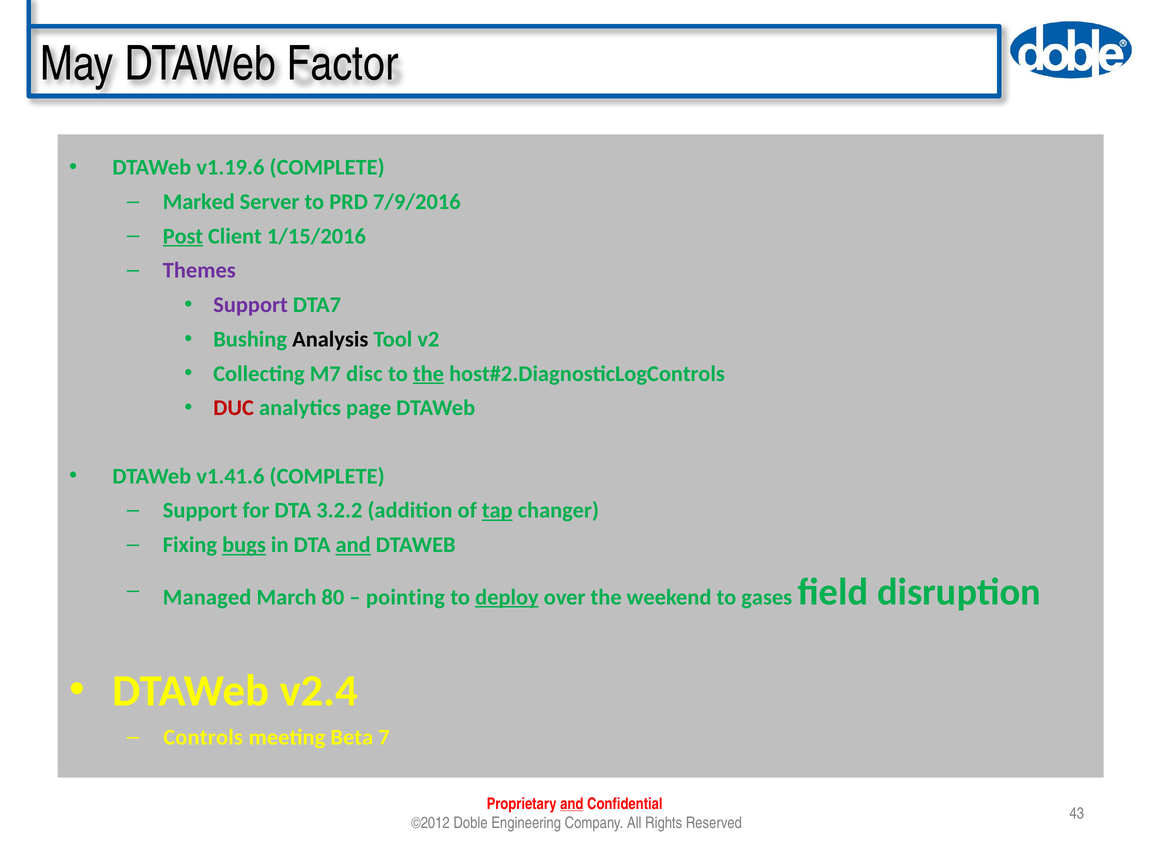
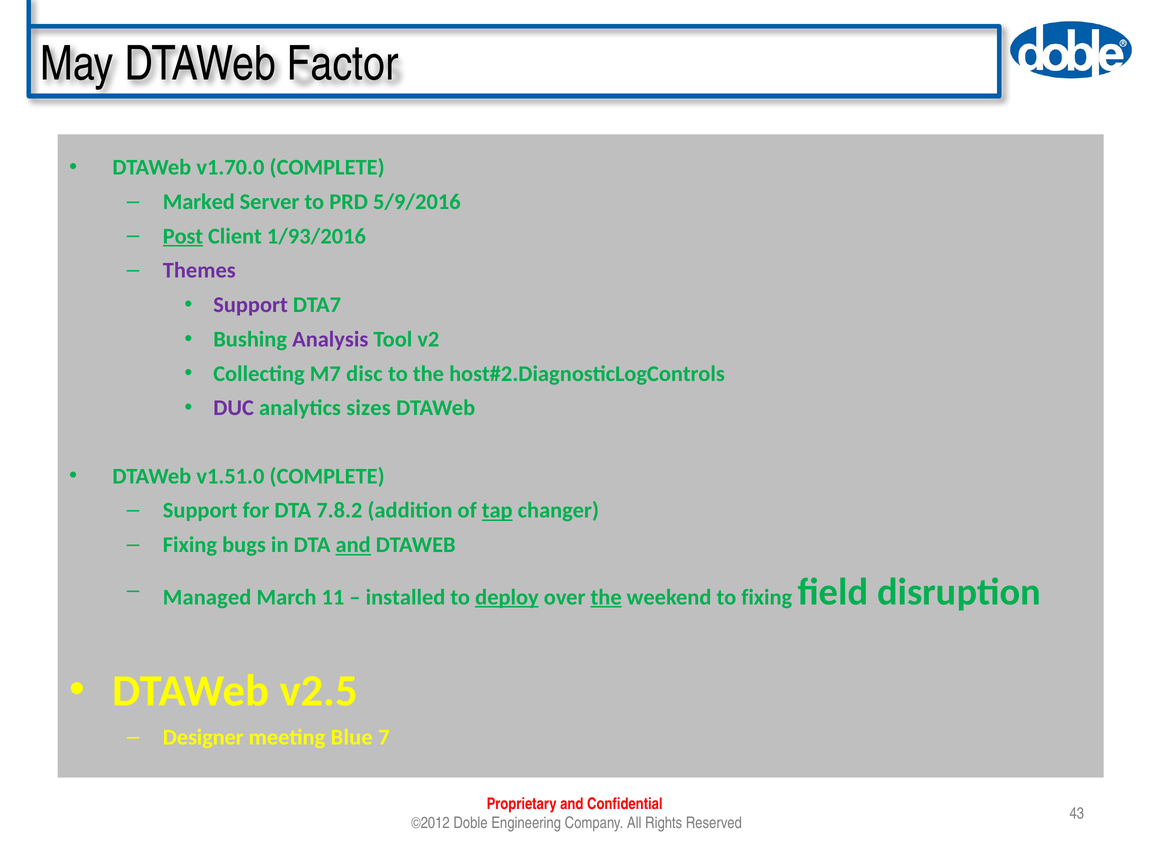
v1.19.6: v1.19.6 -> v1.70.0
7/9/2016: 7/9/2016 -> 5/9/2016
1/15/2016: 1/15/2016 -> 1/93/2016
Analysis colour: black -> purple
the at (428, 374) underline: present -> none
DUC colour: red -> purple
page: page -> sizes
v1.41.6: v1.41.6 -> v1.51.0
3.2.2: 3.2.2 -> 7.8.2
bugs underline: present -> none
80: 80 -> 11
pointing: pointing -> installed
the at (606, 598) underline: none -> present
to gases: gases -> fixing
v2.4: v2.4 -> v2.5
Controls: Controls -> Designer
Beta: Beta -> Blue
and at (572, 805) underline: present -> none
